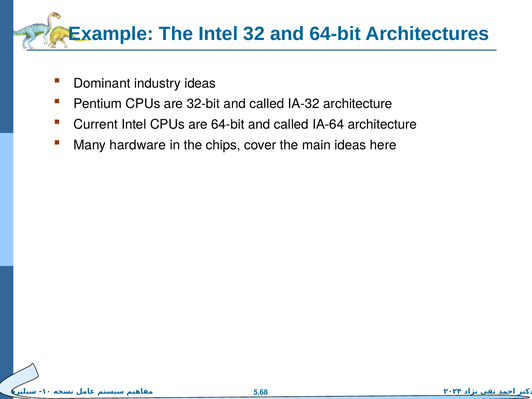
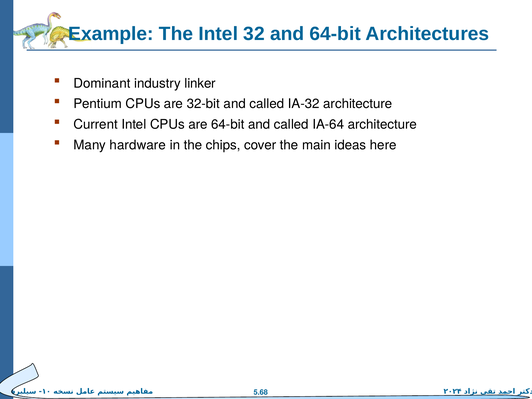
industry ideas: ideas -> linker
